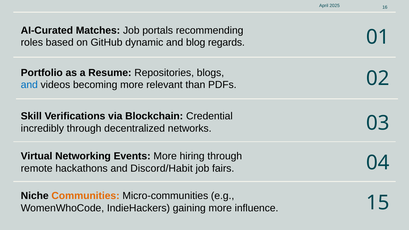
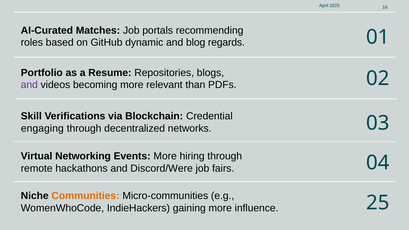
and at (29, 85) colour: blue -> purple
incredibly: incredibly -> engaging
Discord/Habit: Discord/Habit -> Discord/Were
15: 15 -> 25
